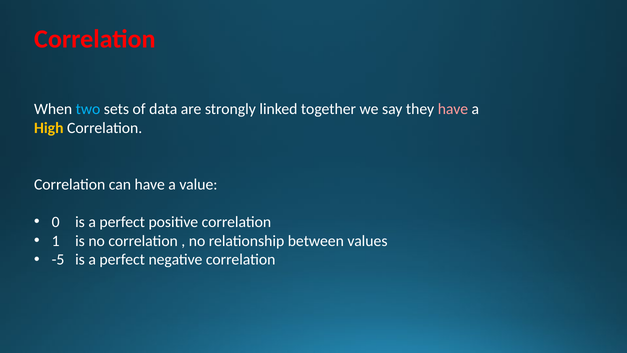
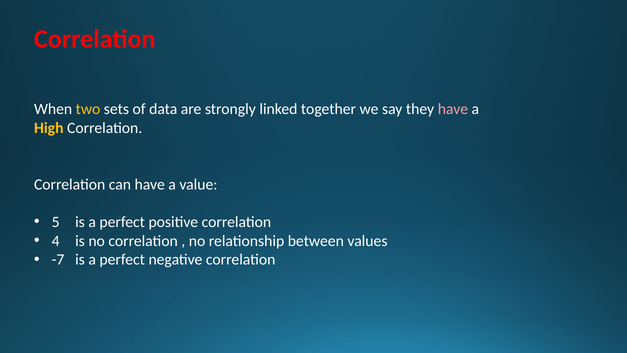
two colour: light blue -> yellow
0: 0 -> 5
1: 1 -> 4
-5: -5 -> -7
